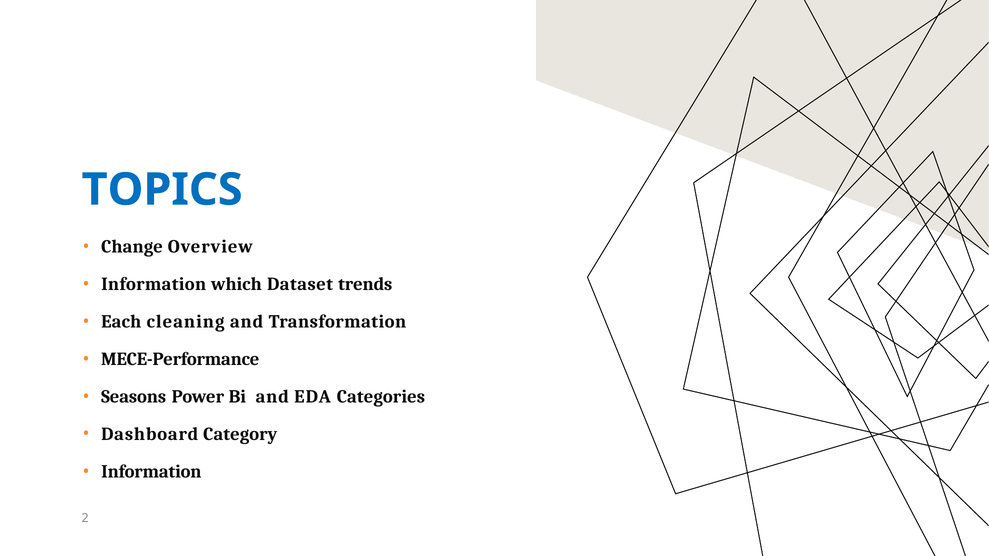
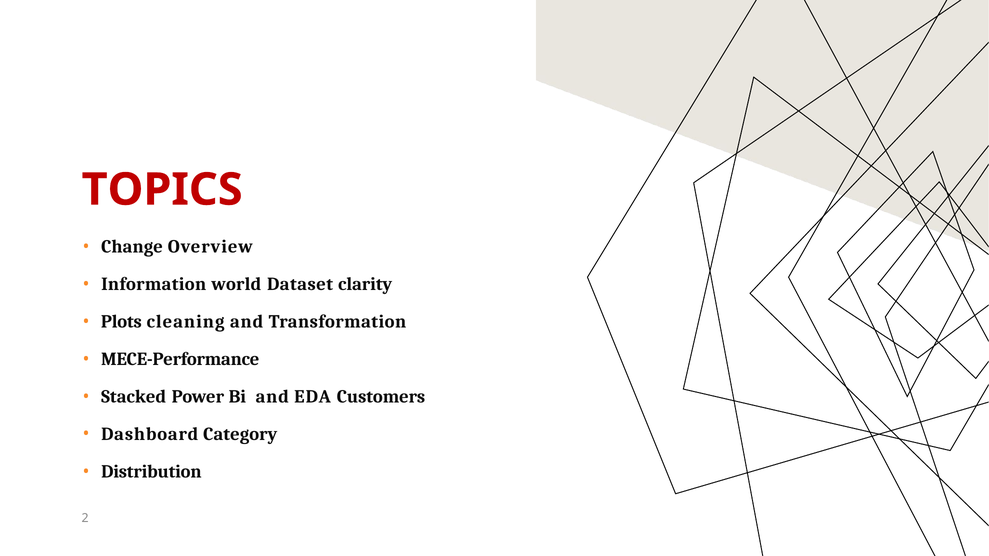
TOPICS colour: blue -> red
which: which -> world
trends: trends -> clarity
Each: Each -> Plots
Seasons: Seasons -> Stacked
Categories: Categories -> Customers
Information at (151, 472): Information -> Distribution
